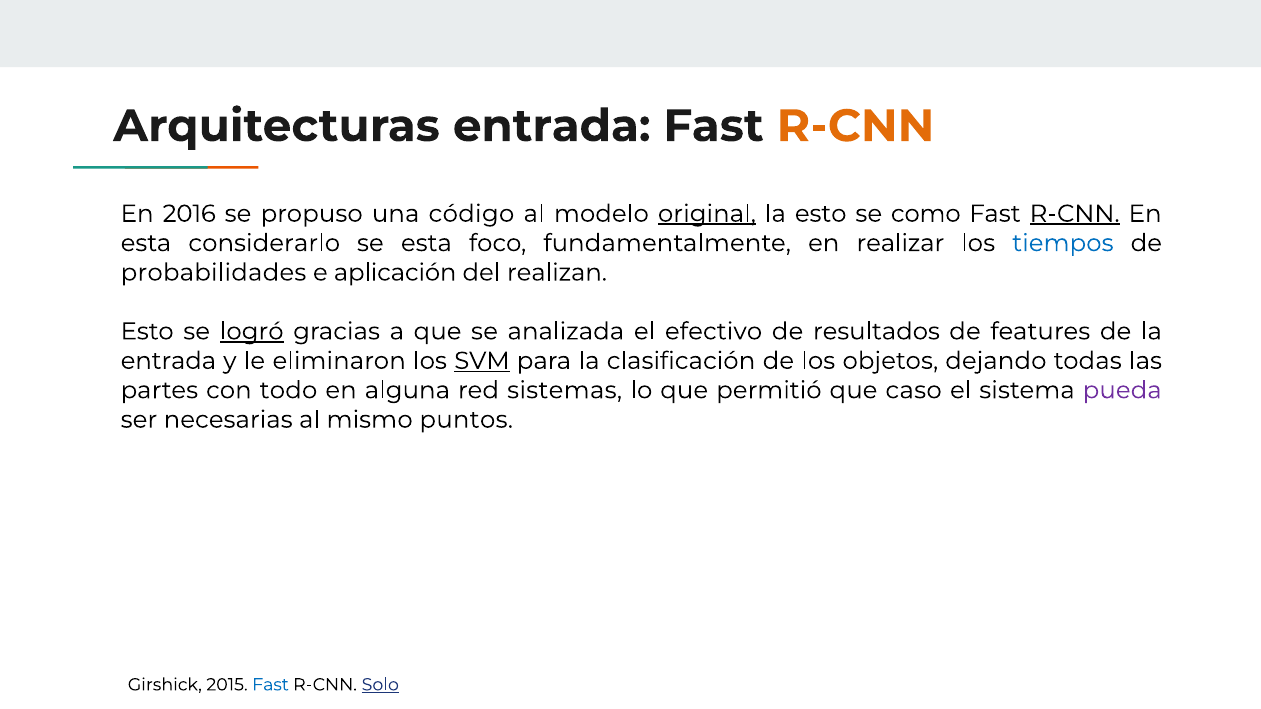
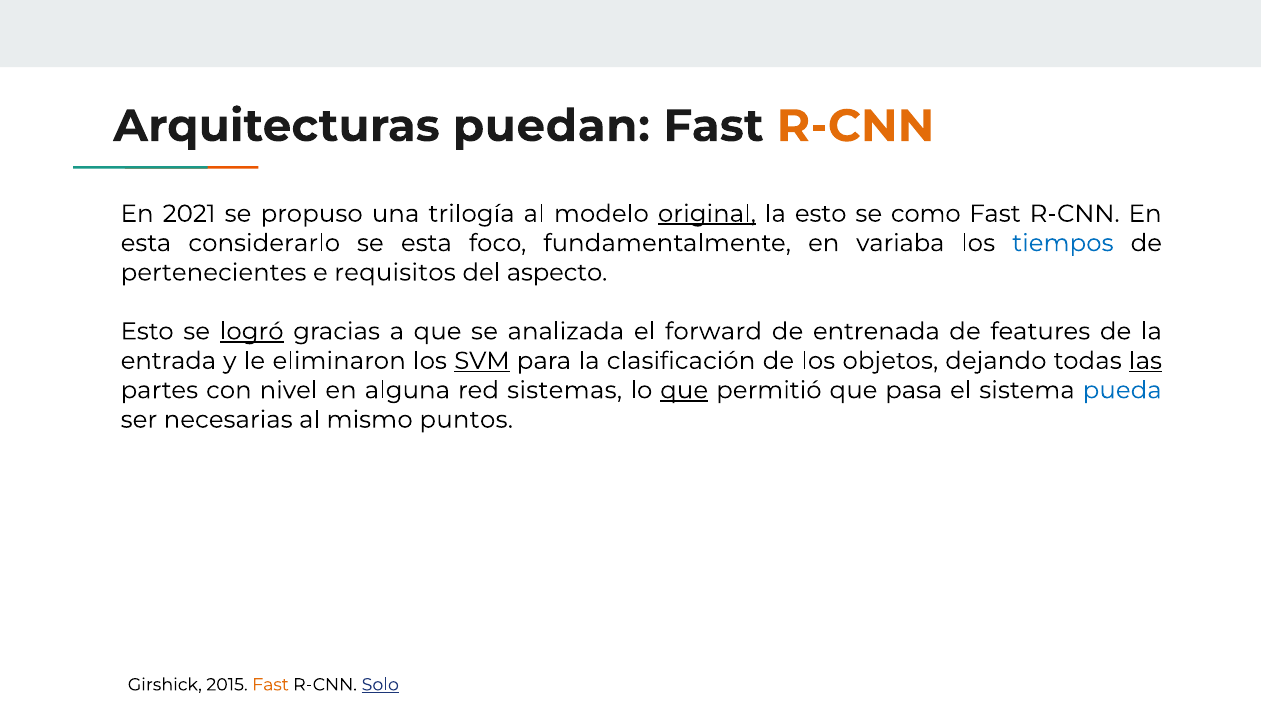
Arquitecturas entrada: entrada -> puedan
2016: 2016 -> 2021
código: código -> trilogía
R-CNN at (1075, 214) underline: present -> none
realizar: realizar -> variaba
probabilidades: probabilidades -> pertenecientes
aplicación: aplicación -> requisitos
realizan: realizan -> aspecto
efectivo: efectivo -> forward
resultados: resultados -> entrenada
las underline: none -> present
todo: todo -> nivel
que at (684, 390) underline: none -> present
caso: caso -> pasa
pueda colour: purple -> blue
Fast at (270, 685) colour: blue -> orange
